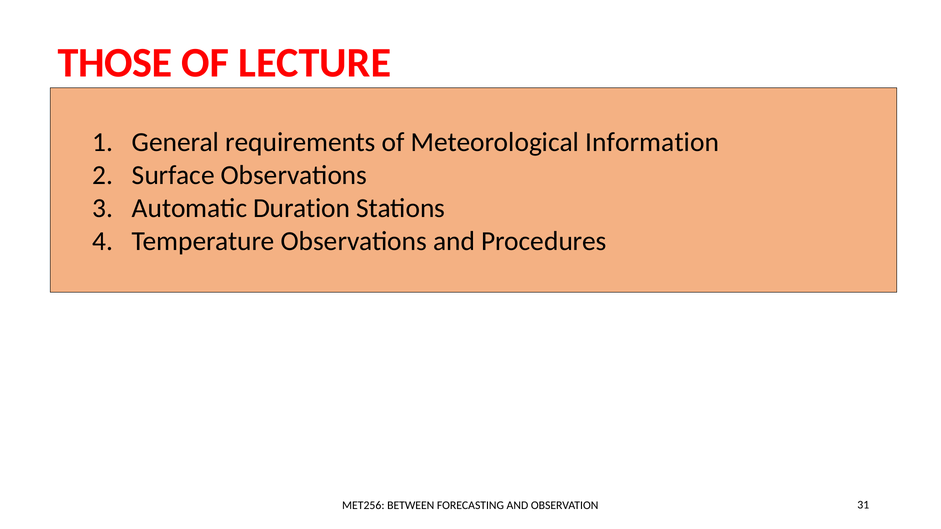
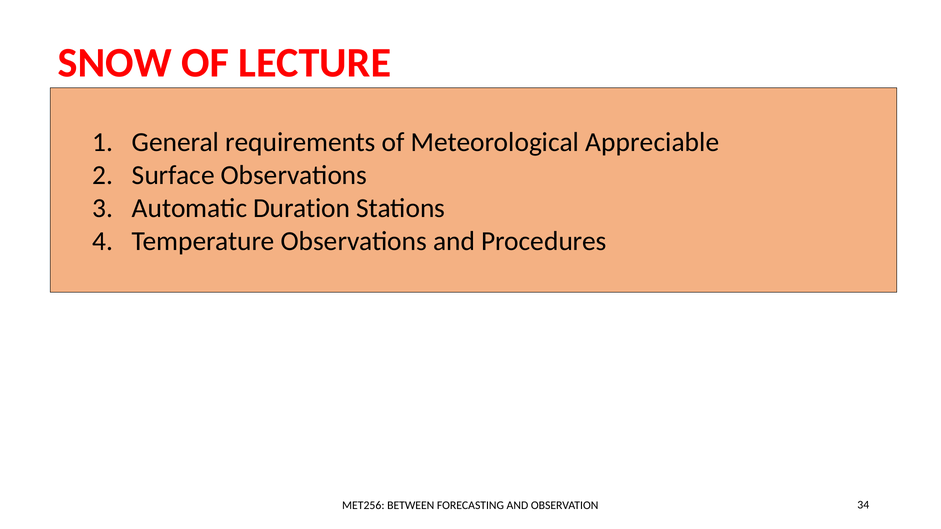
THOSE: THOSE -> SNOW
Information: Information -> Appreciable
31: 31 -> 34
